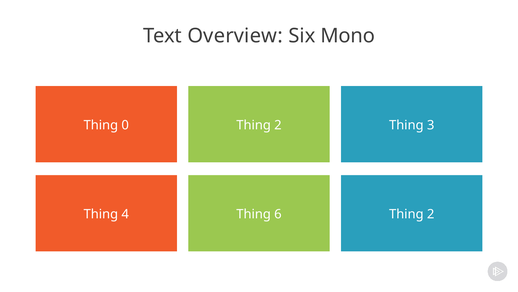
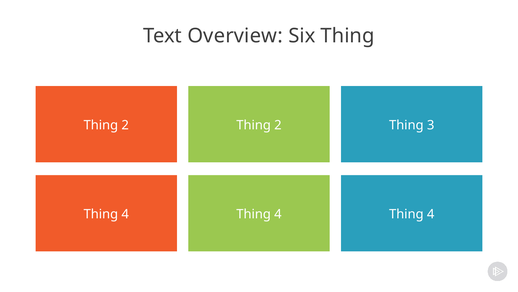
Six Mono: Mono -> Thing
0 at (125, 125): 0 -> 2
6 at (278, 214): 6 -> 4
2 at (431, 214): 2 -> 4
